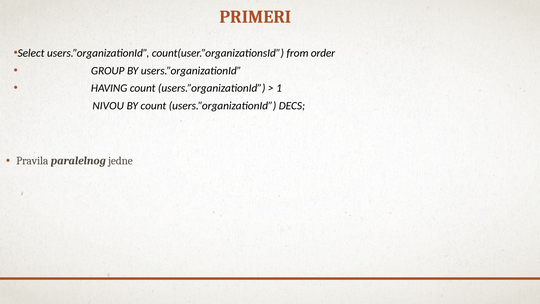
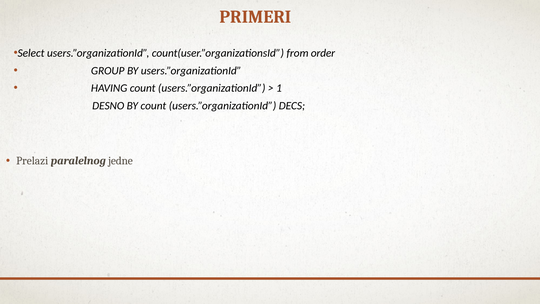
NIVOU: NIVOU -> DESNO
Pravila: Pravila -> Prelazi
